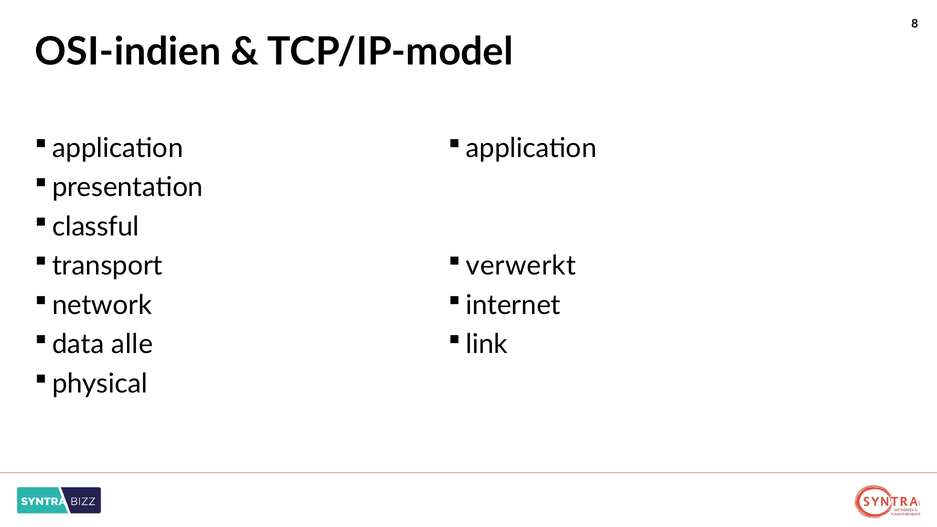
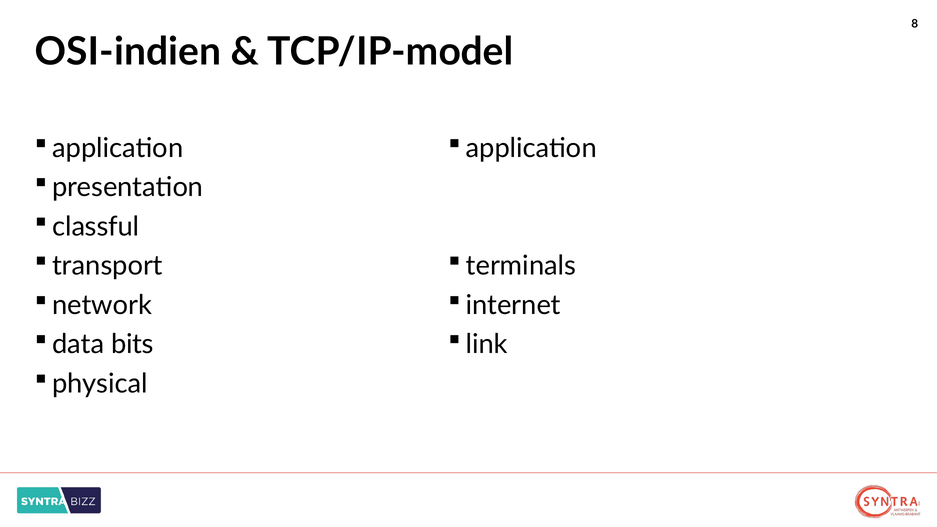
verwerkt: verwerkt -> terminals
alle: alle -> bits
